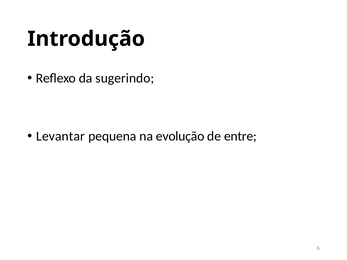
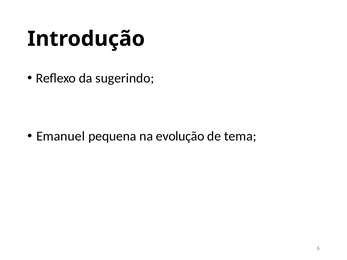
Levantar: Levantar -> Emanuel
entre: entre -> tema
